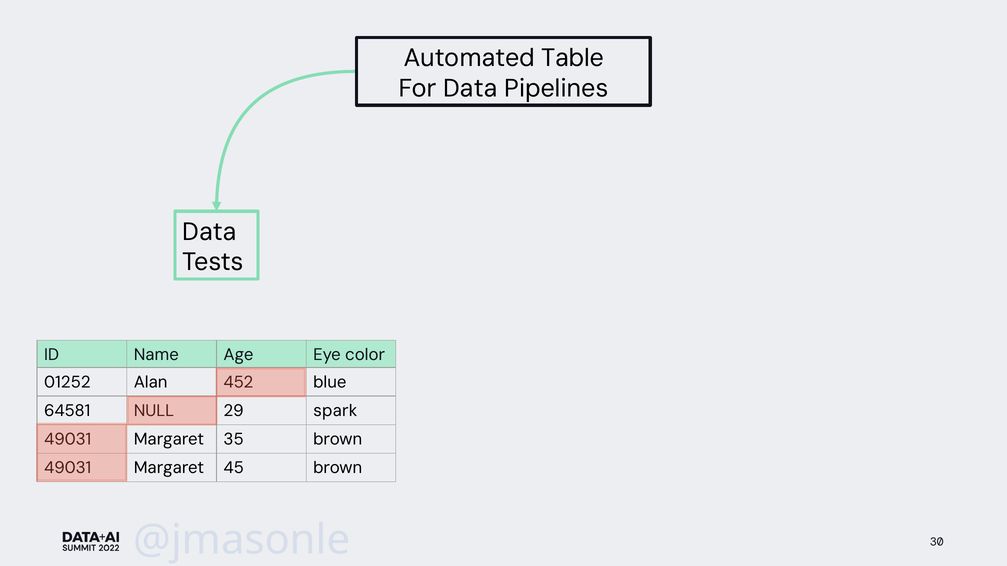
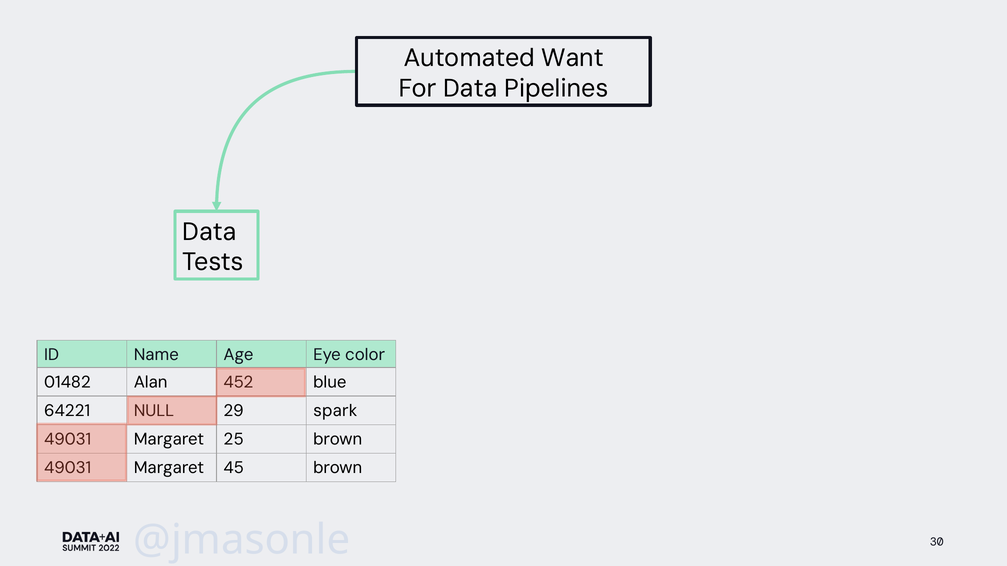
Table: Table -> Want
01252: 01252 -> 01482
64581: 64581 -> 64221
35: 35 -> 25
